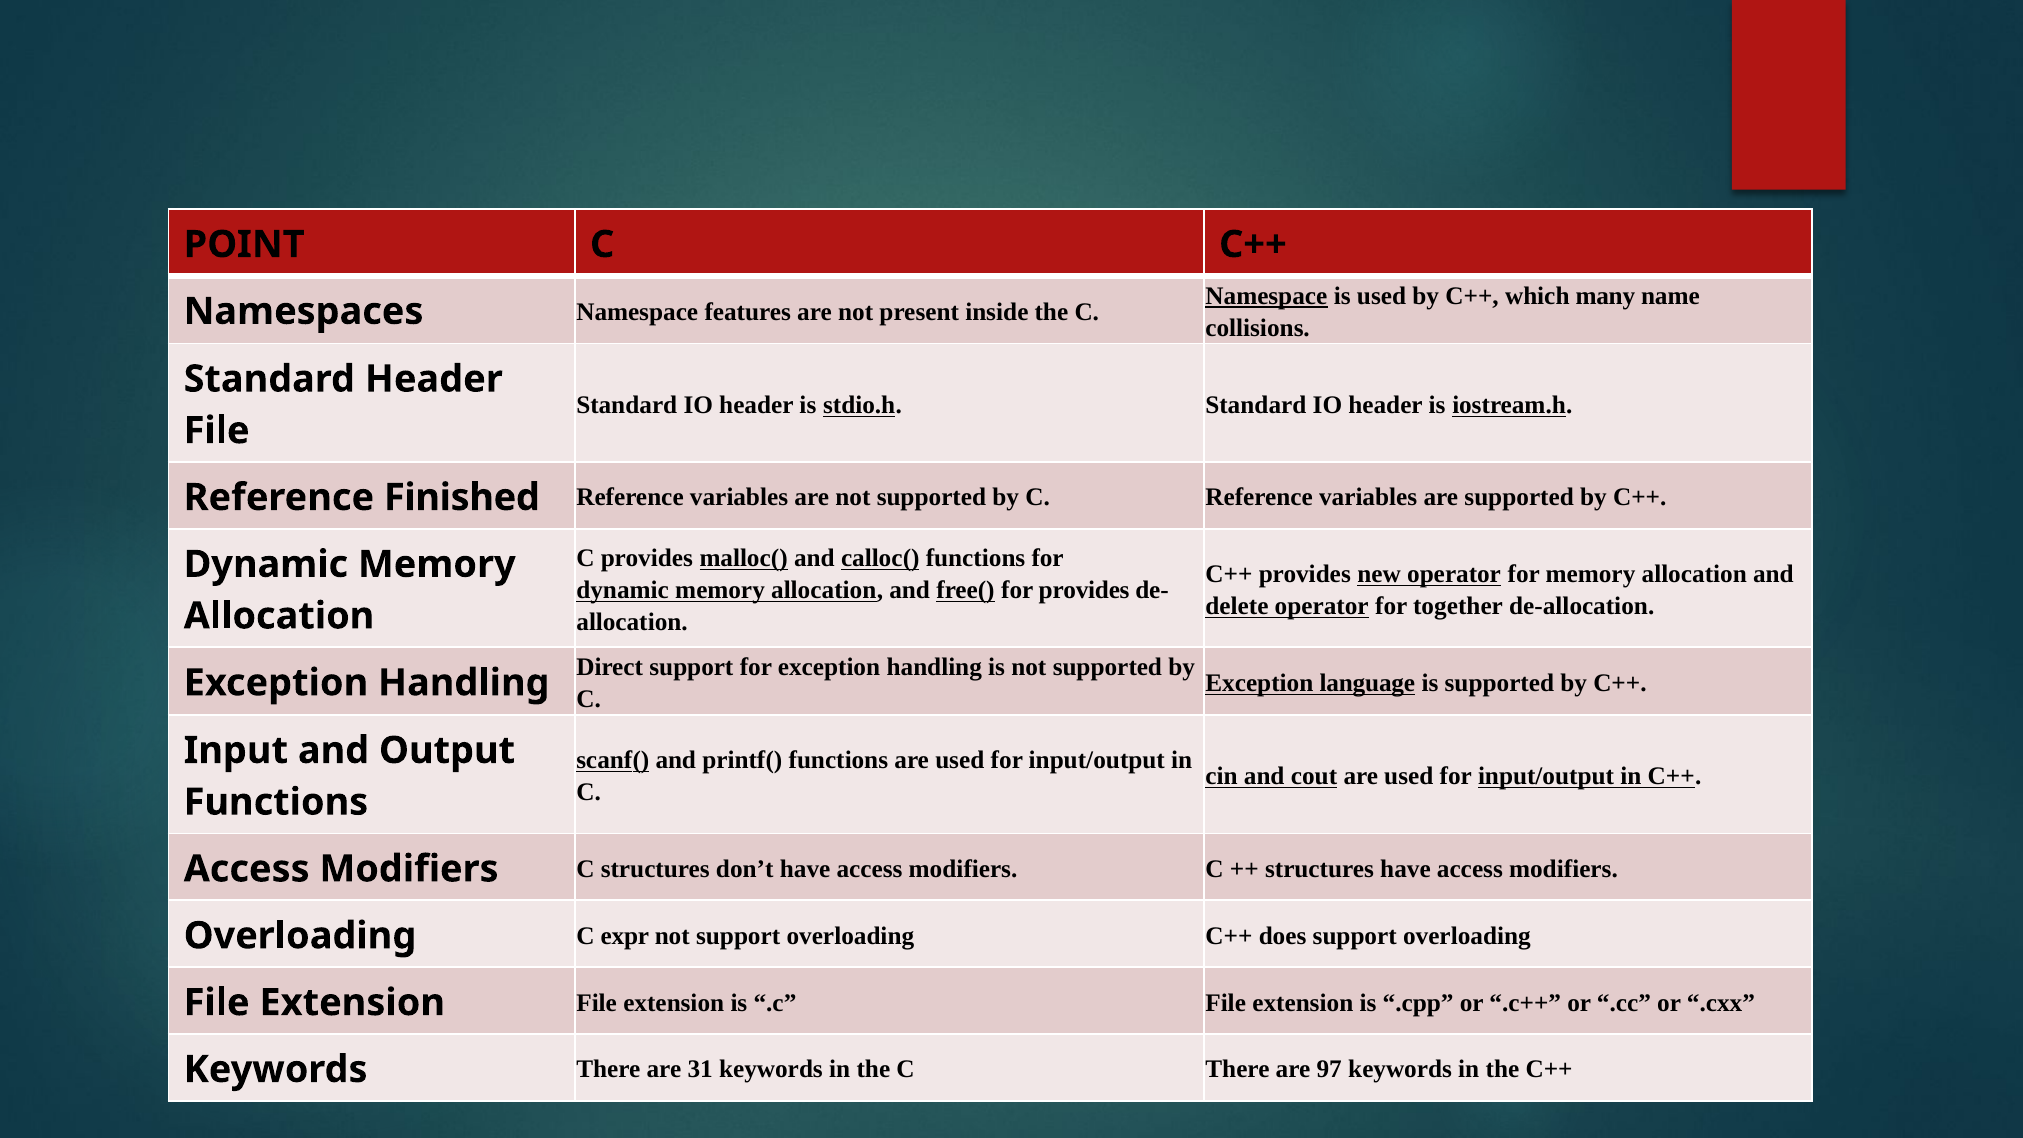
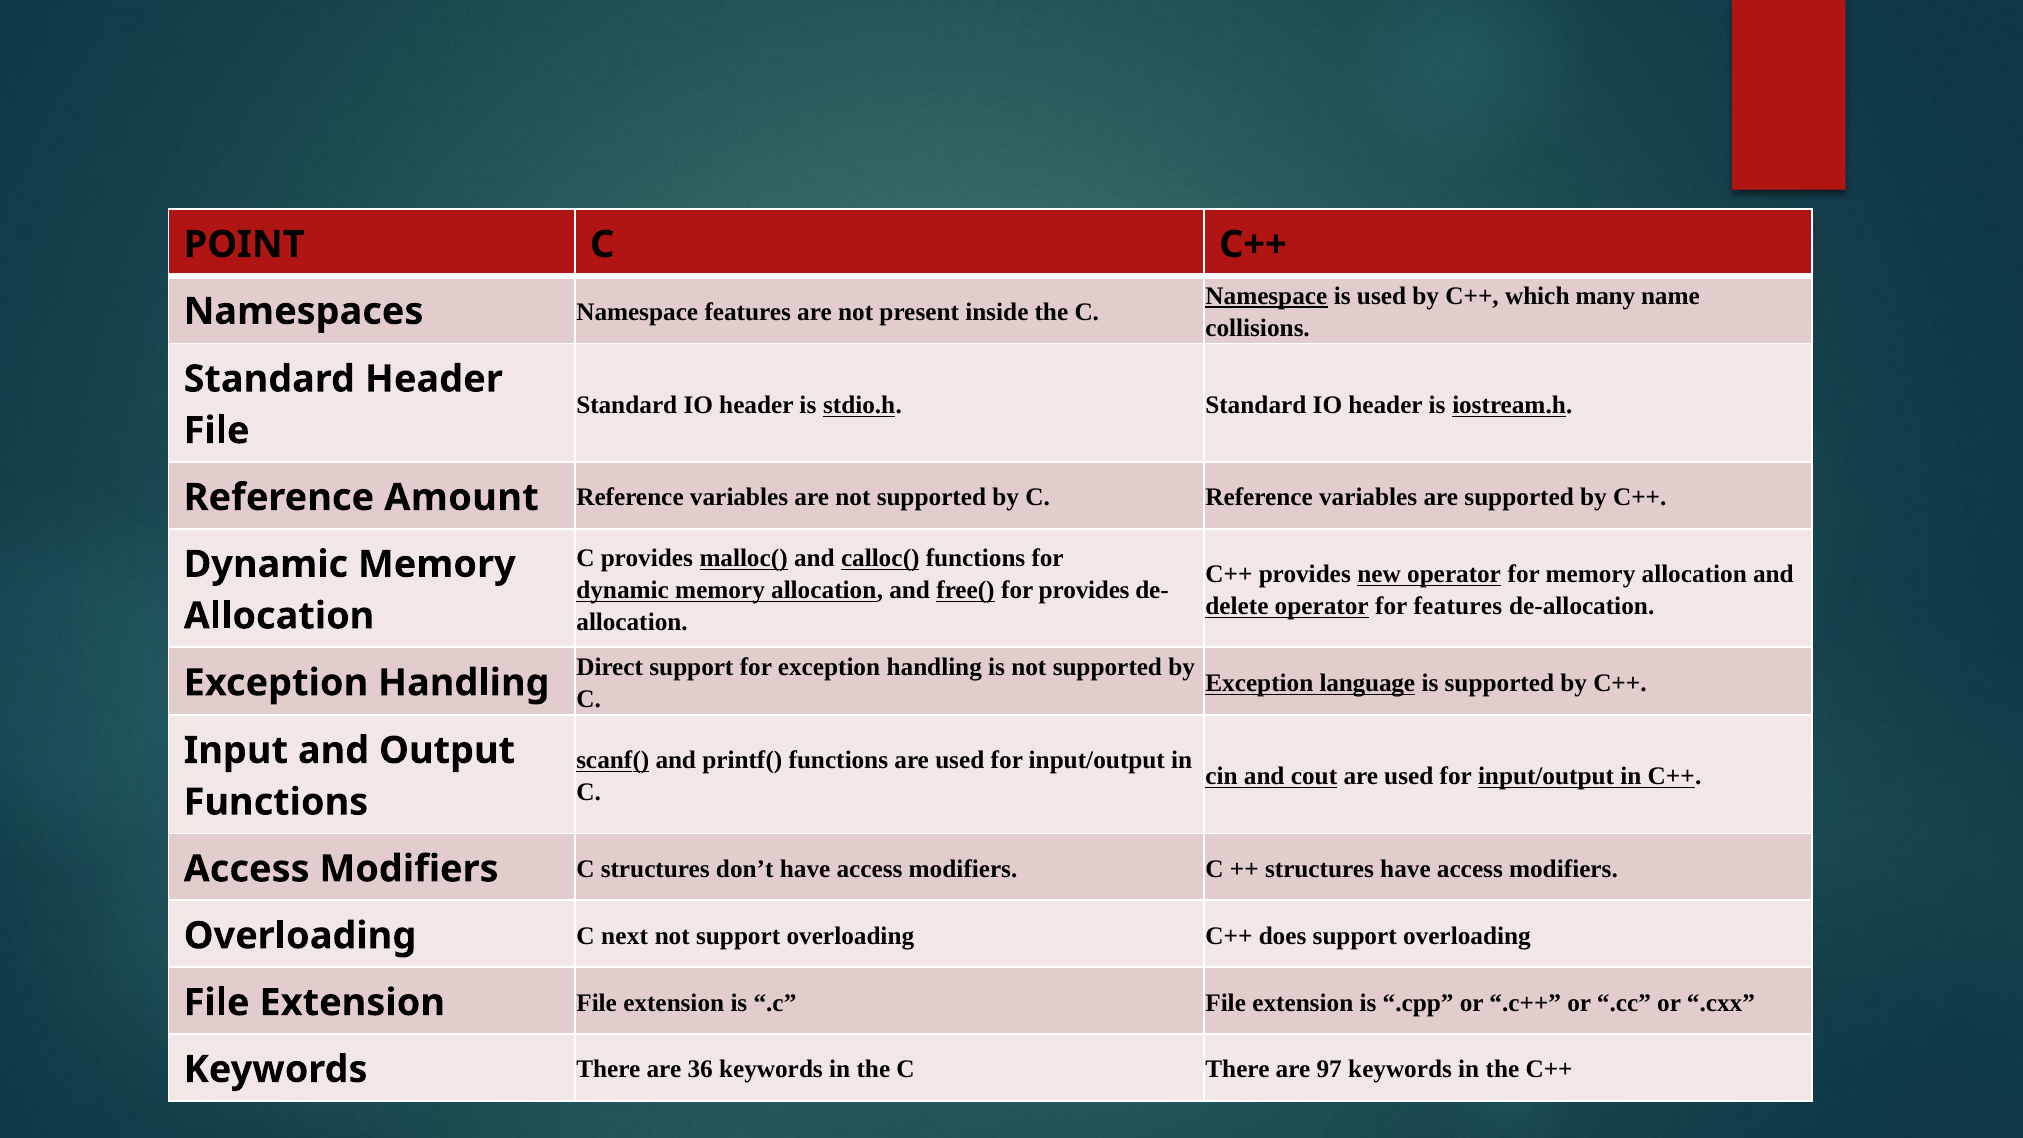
Finished: Finished -> Amount
for together: together -> features
expr: expr -> next
31: 31 -> 36
